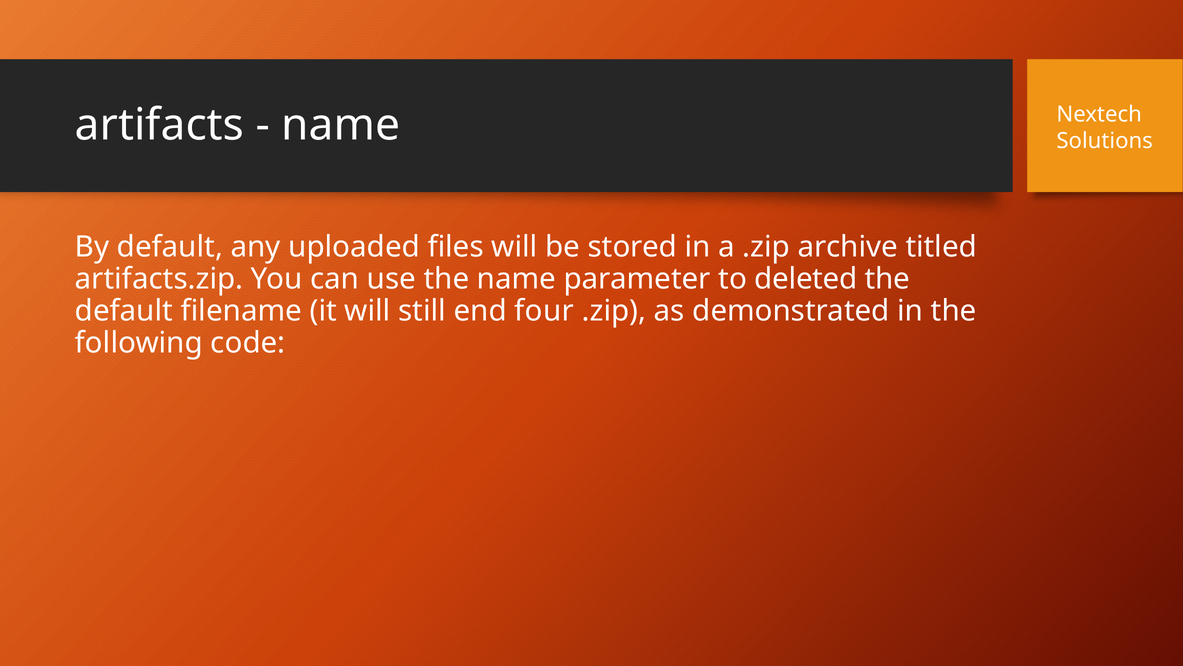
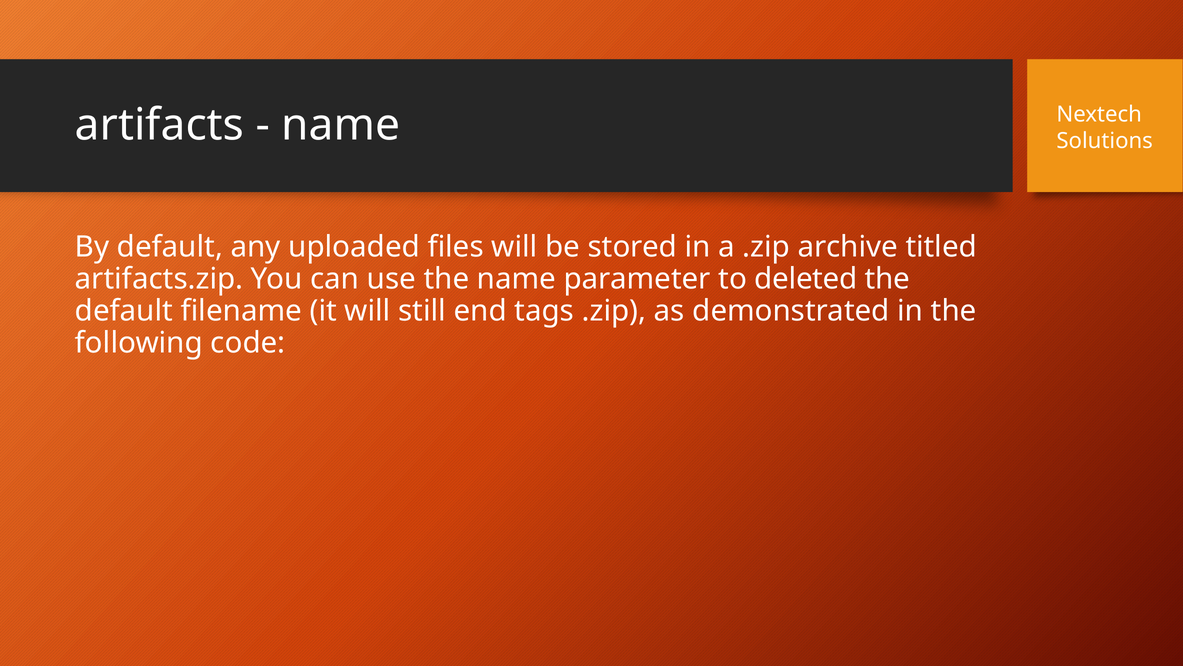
four: four -> tags
